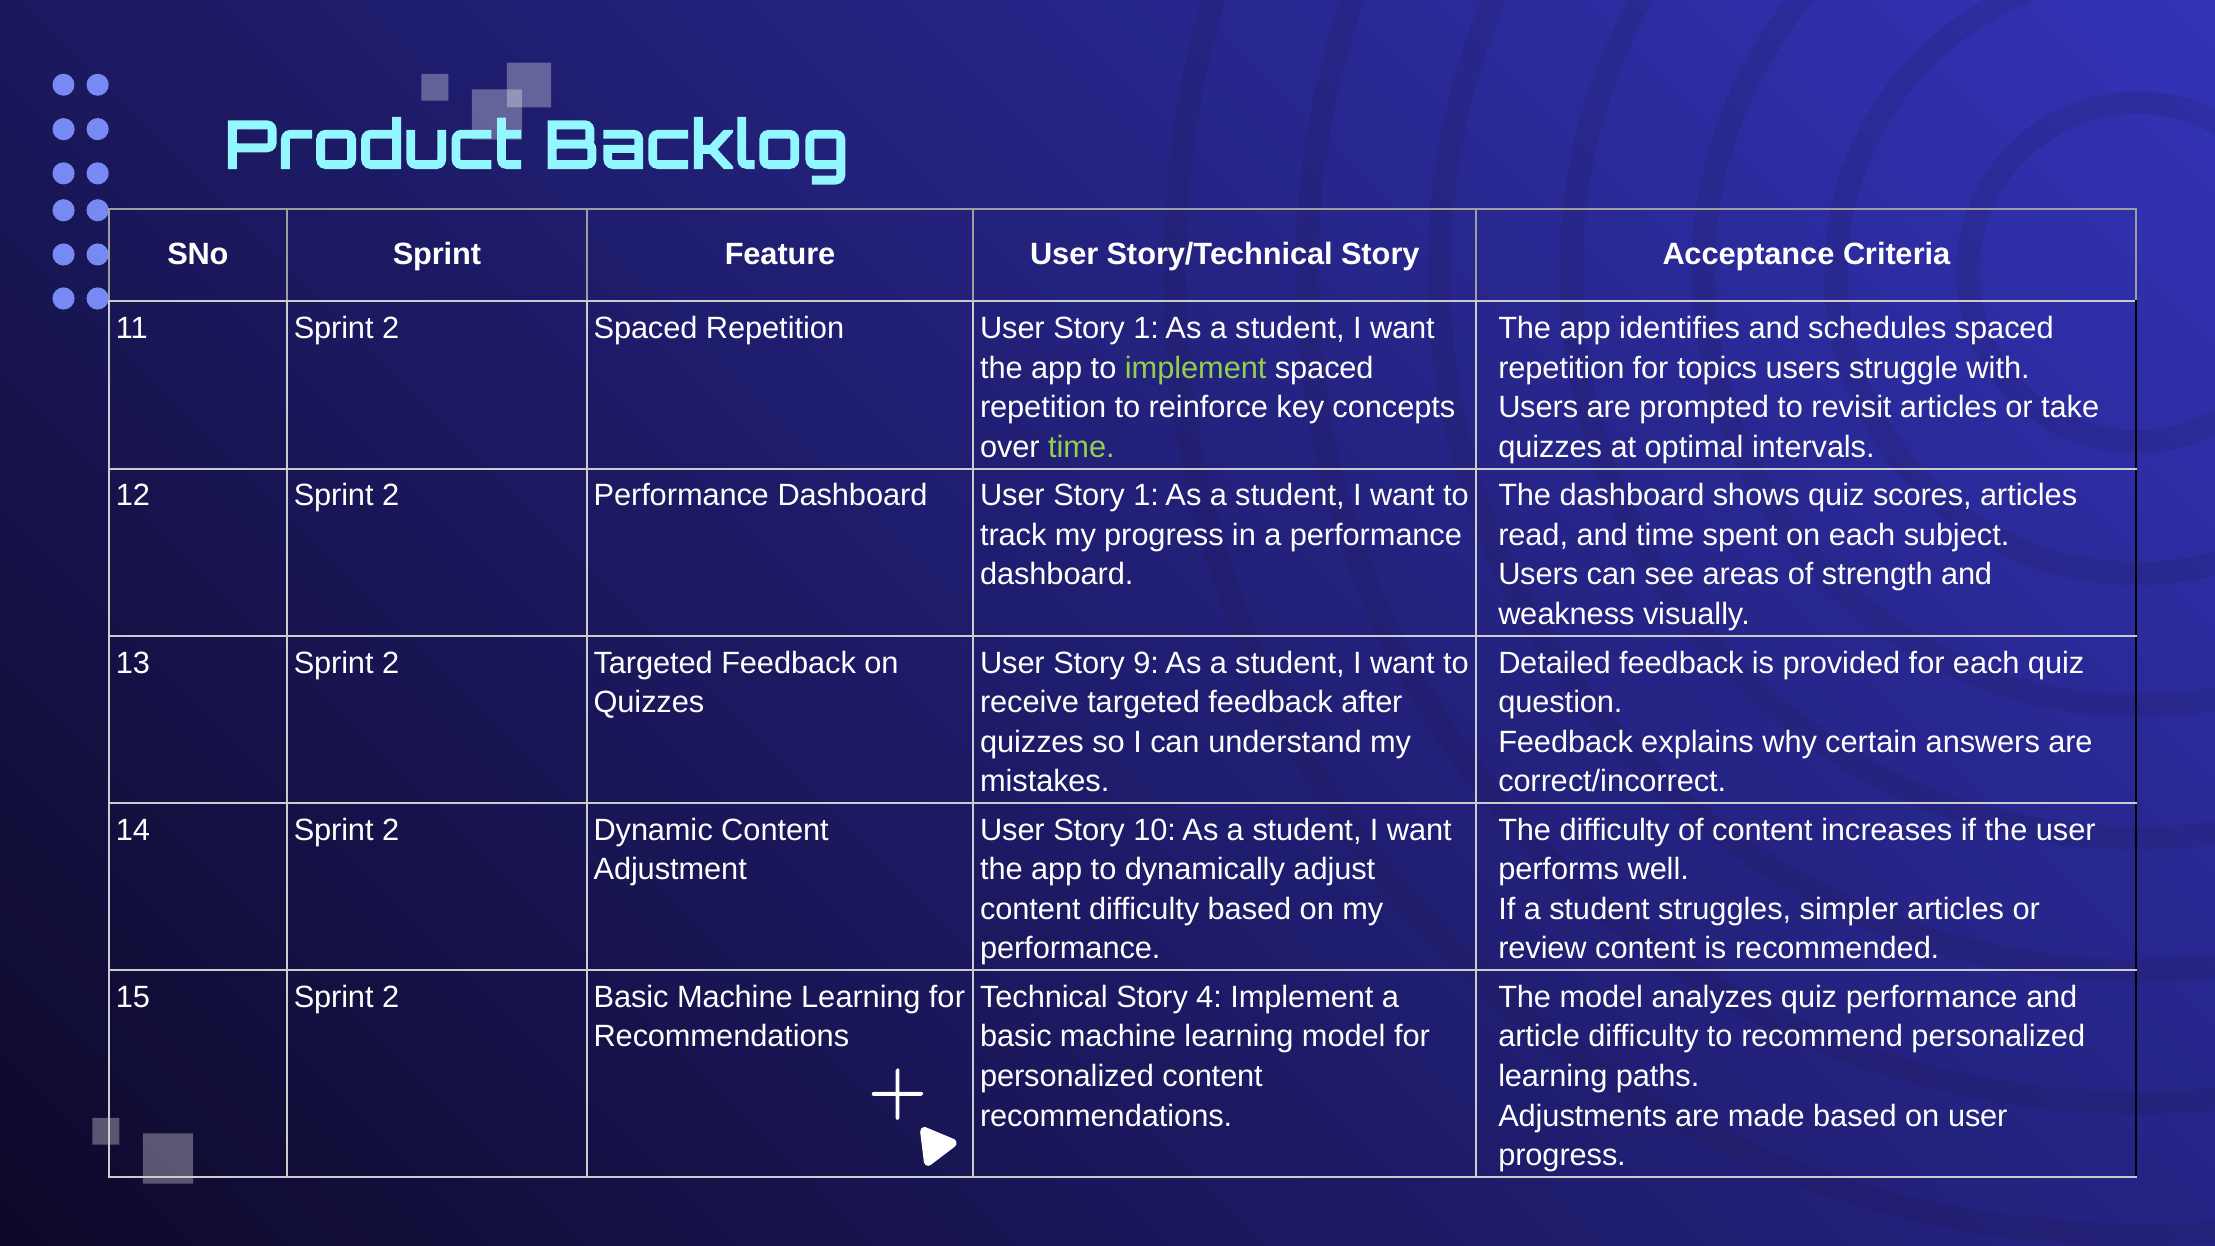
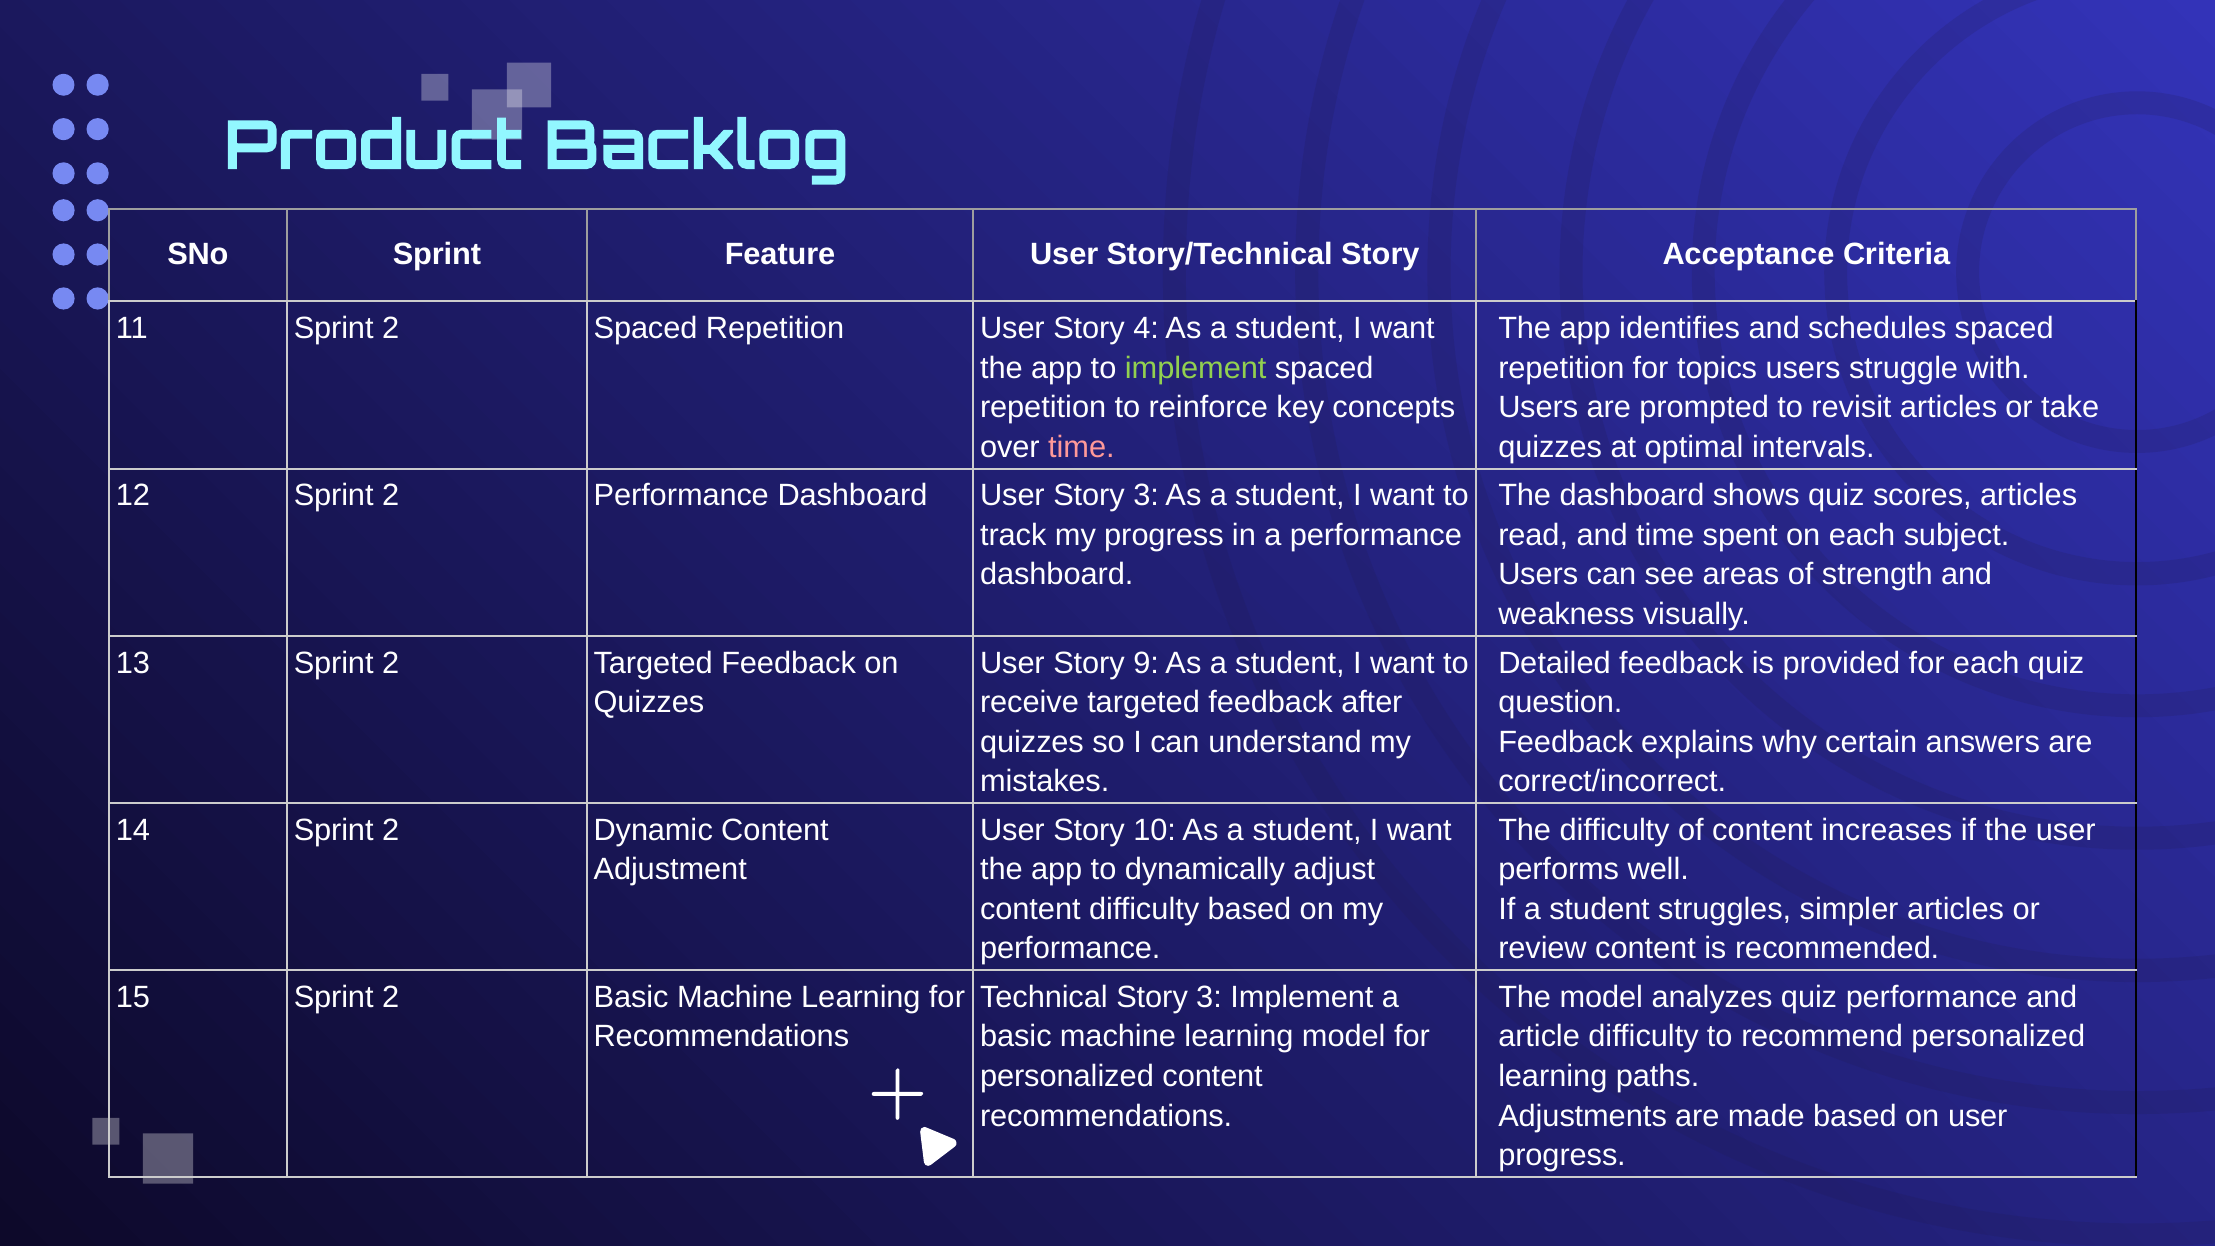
Repetition User Story 1: 1 -> 4
time at (1081, 447) colour: light green -> pink
Dashboard User Story 1: 1 -> 3
Technical Story 4: 4 -> 3
